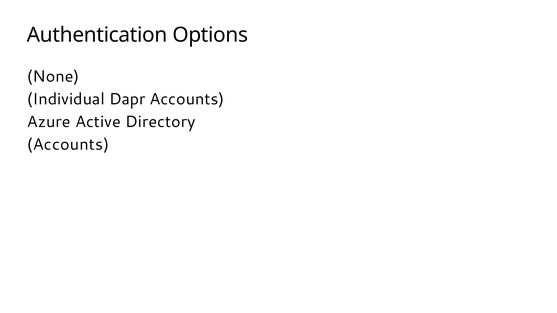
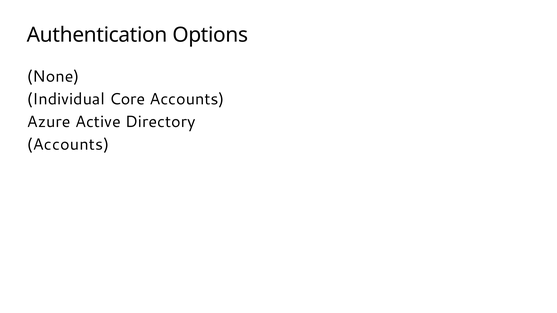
Dapr: Dapr -> Core
